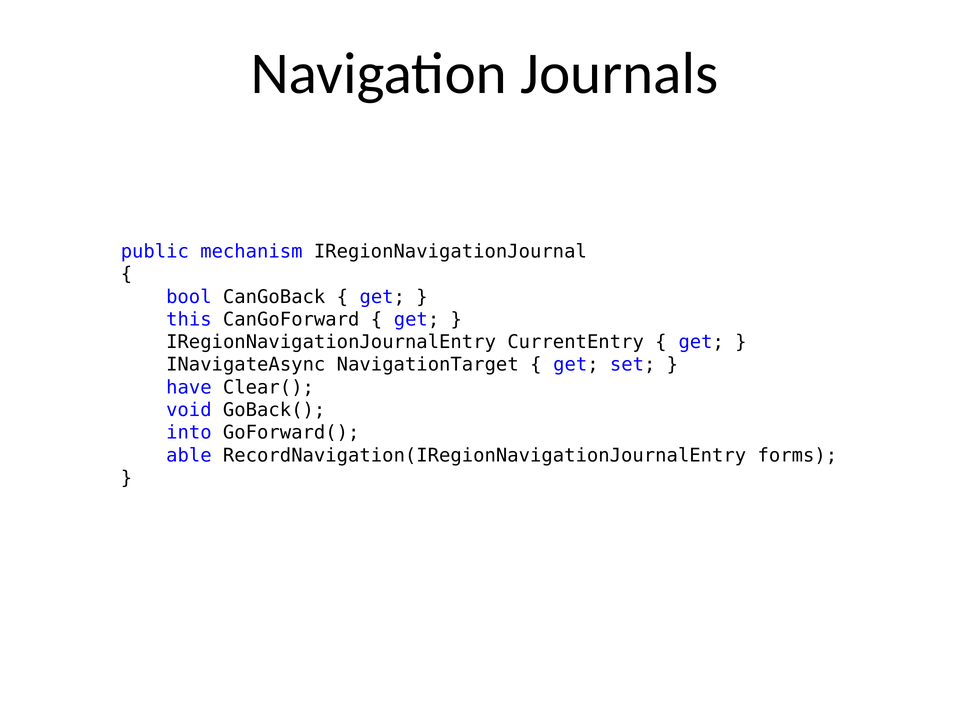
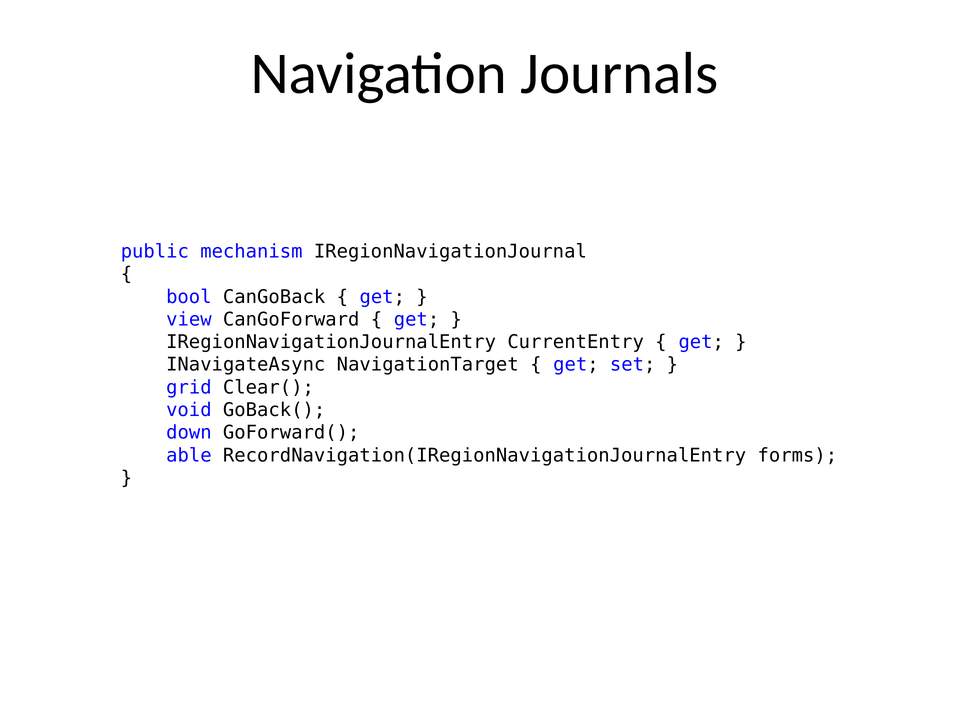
this: this -> view
have: have -> grid
into: into -> down
